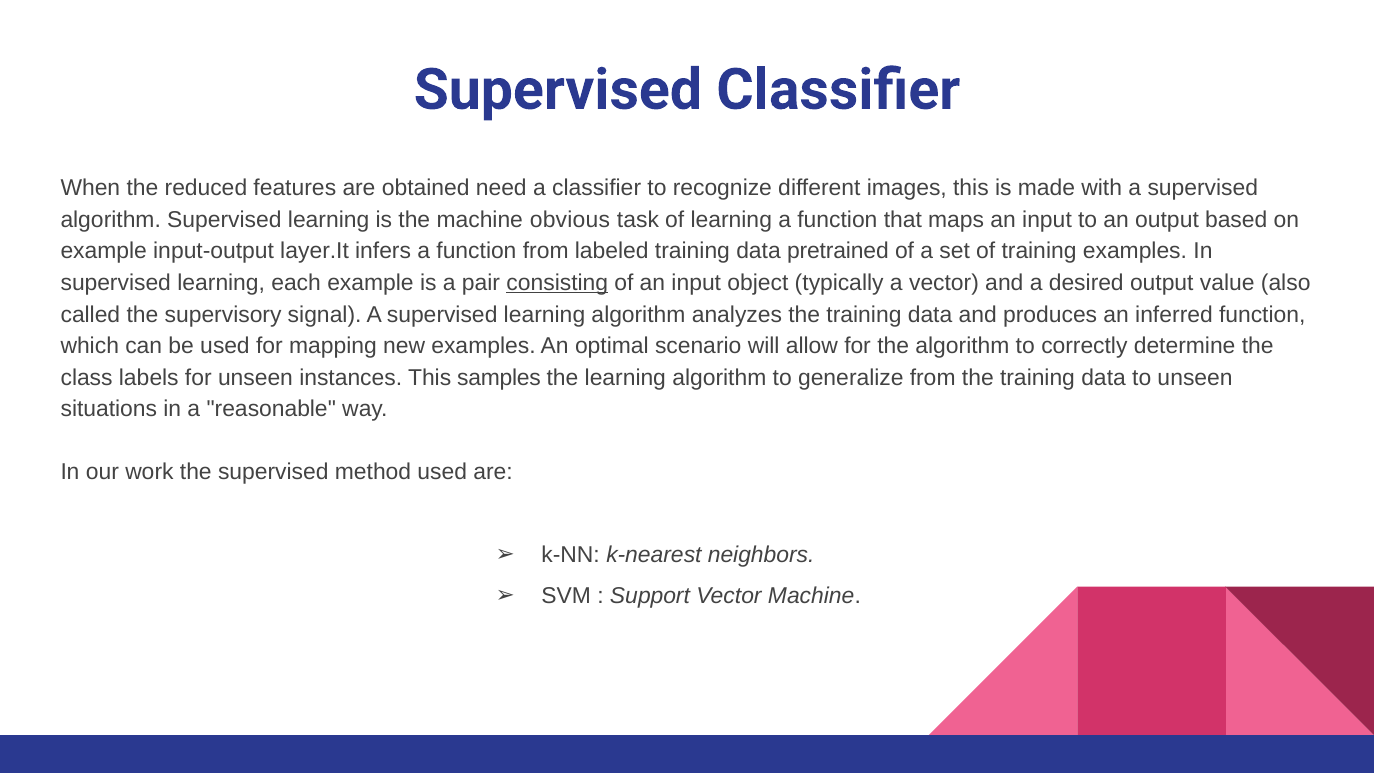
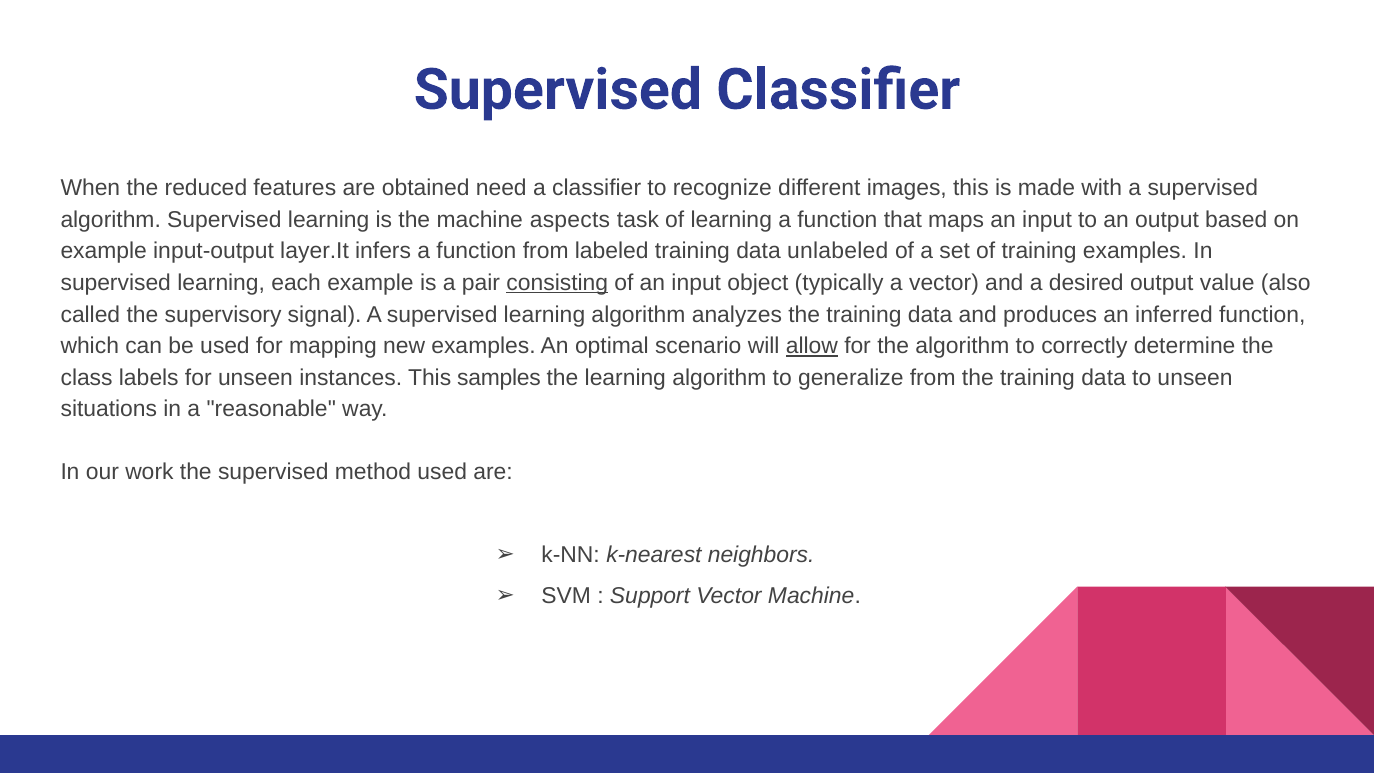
obvious: obvious -> aspects
pretrained: pretrained -> unlabeled
allow underline: none -> present
